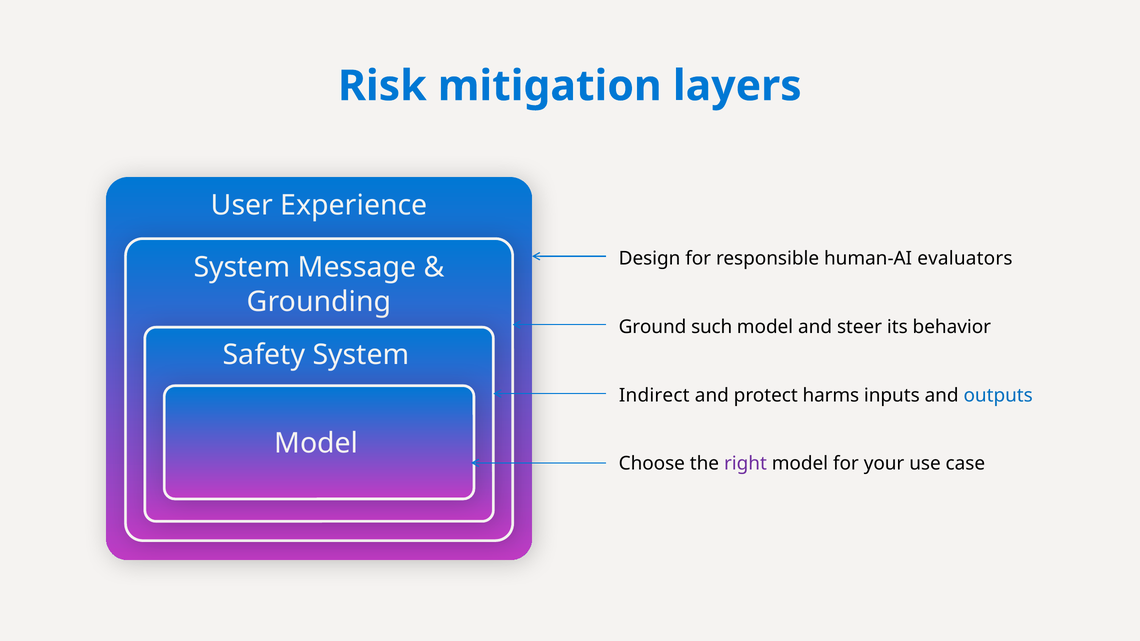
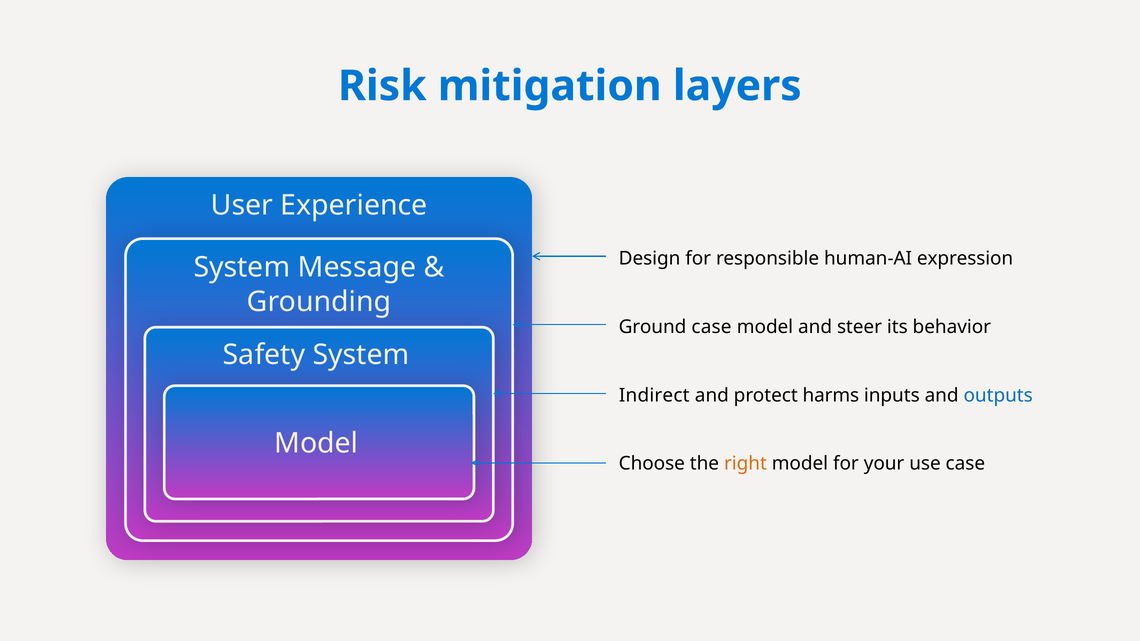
evaluators: evaluators -> expression
Ground such: such -> case
right colour: purple -> orange
